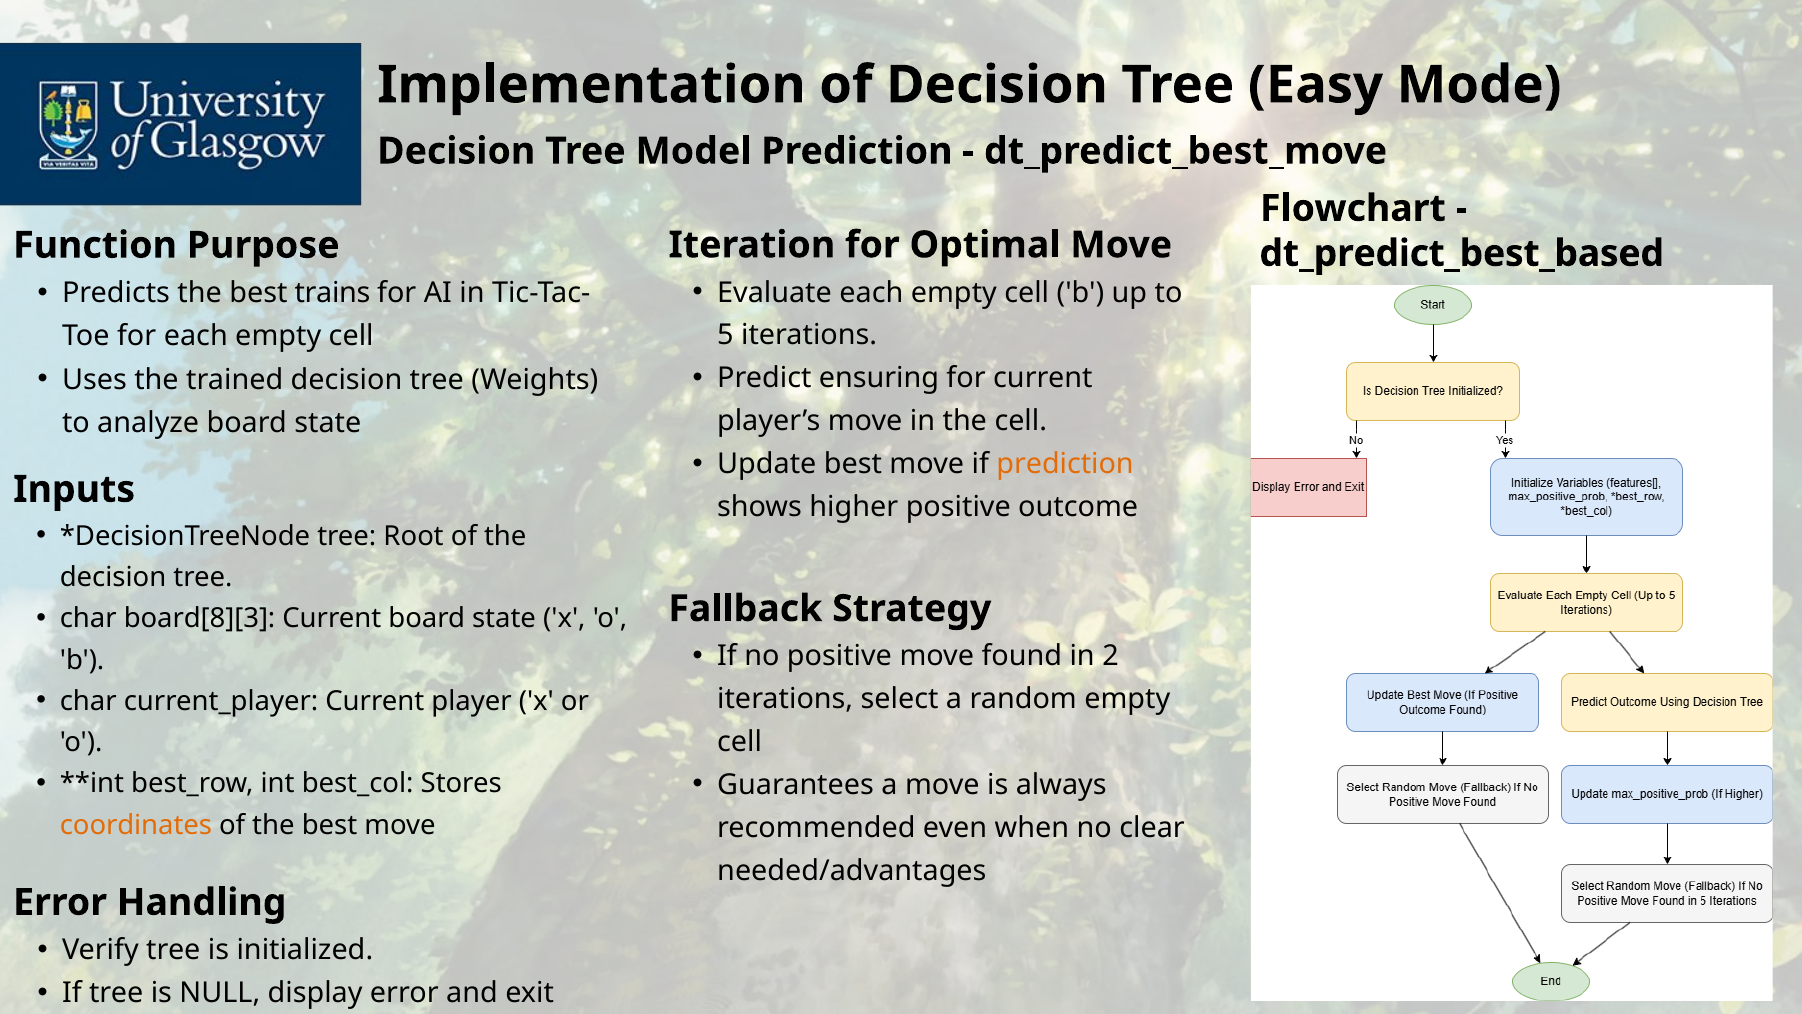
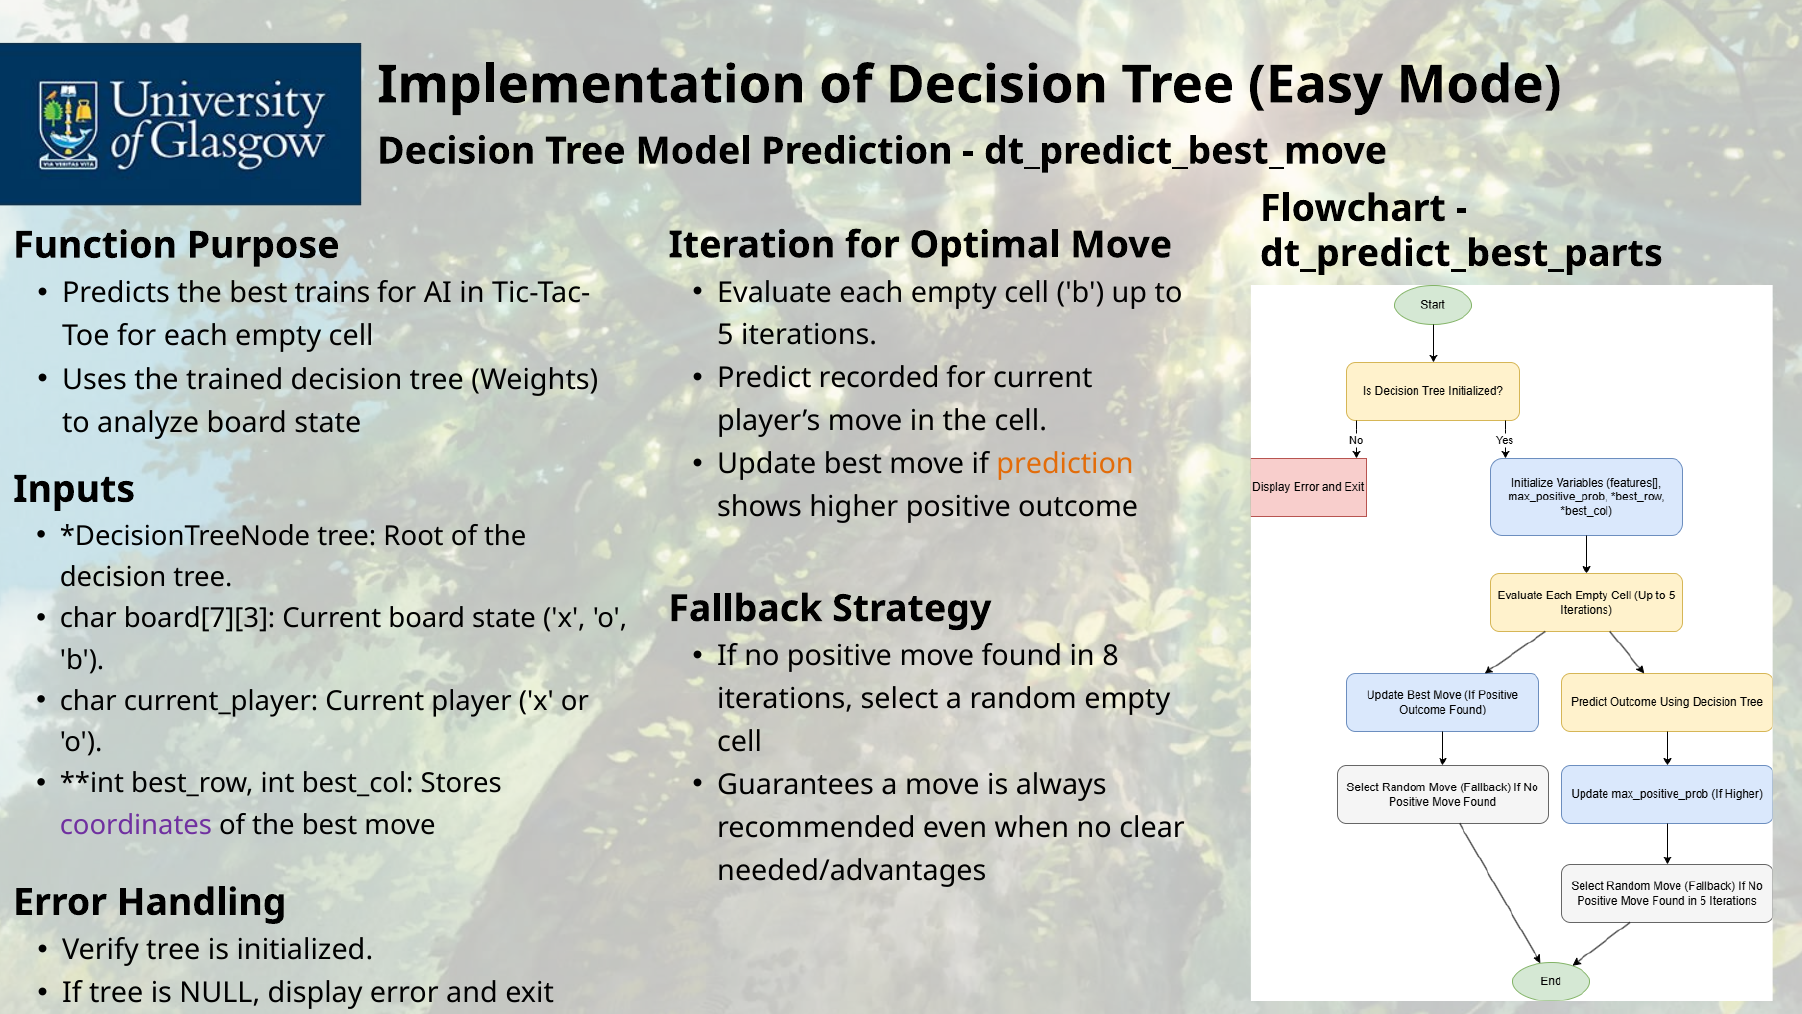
dt_predict_best_based: dt_predict_best_based -> dt_predict_best_parts
ensuring: ensuring -> recorded
board[8][3: board[8][3 -> board[7][3
2: 2 -> 8
coordinates colour: orange -> purple
